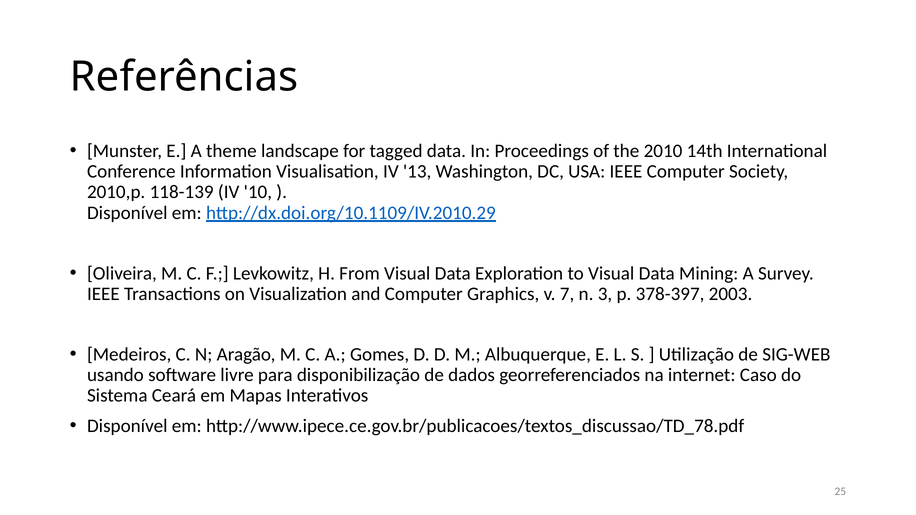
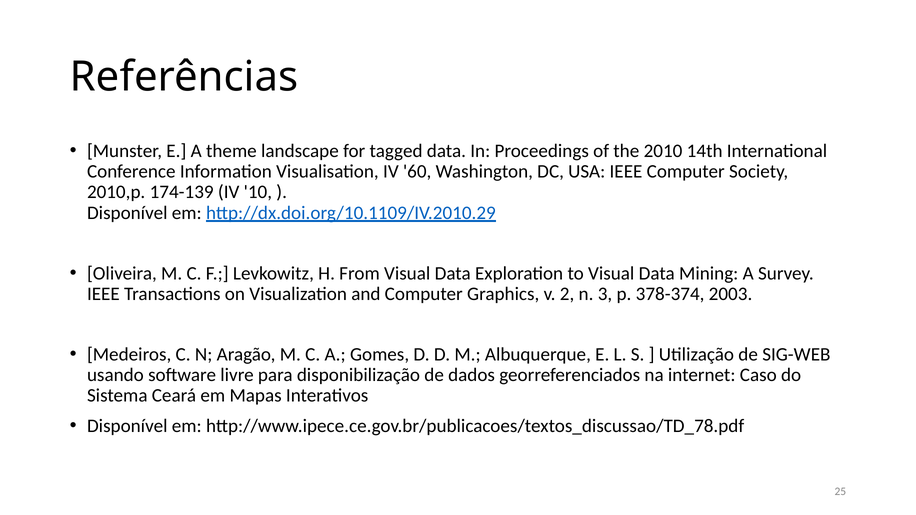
13: 13 -> 60
118-139: 118-139 -> 174-139
7: 7 -> 2
378-397: 378-397 -> 378-374
